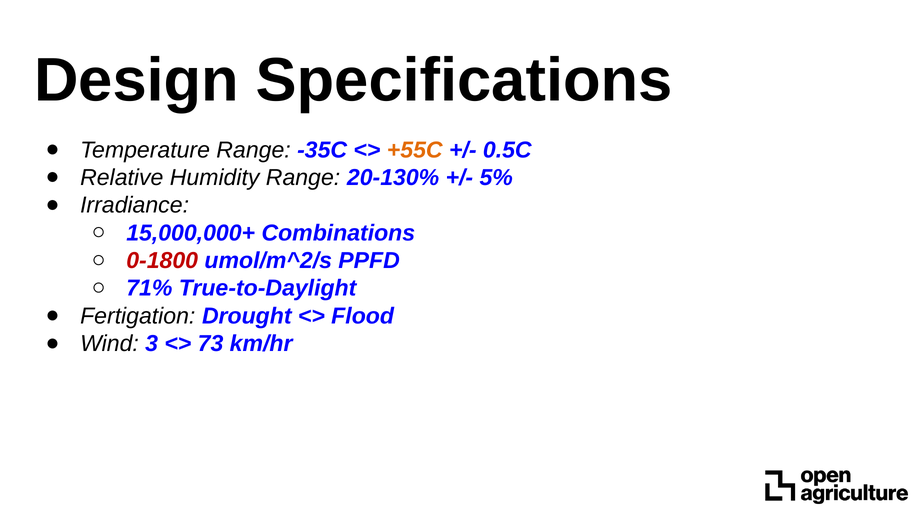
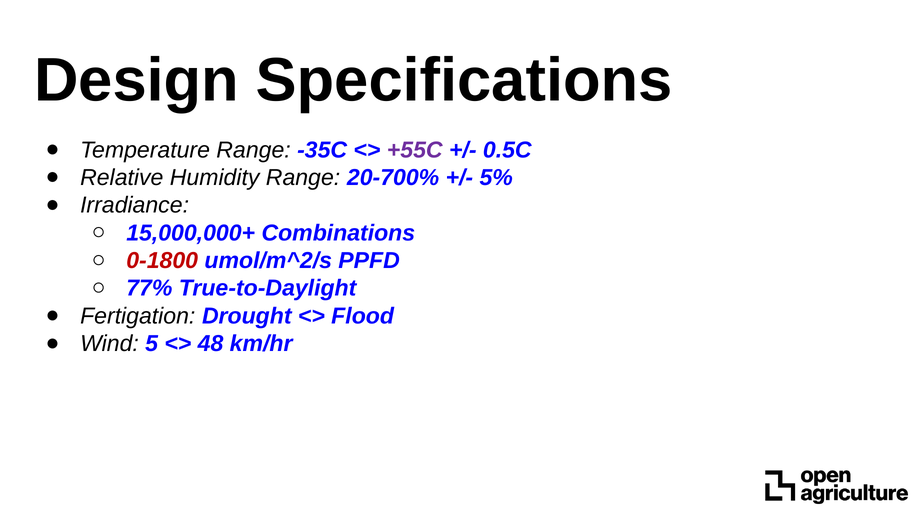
+55C colour: orange -> purple
20-130%: 20-130% -> 20-700%
71%: 71% -> 77%
3: 3 -> 5
73: 73 -> 48
